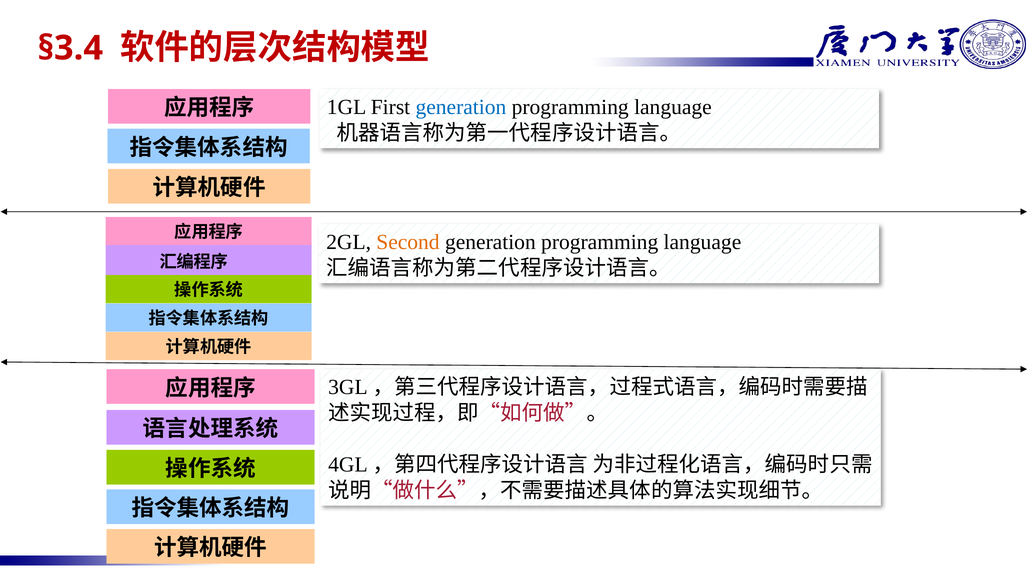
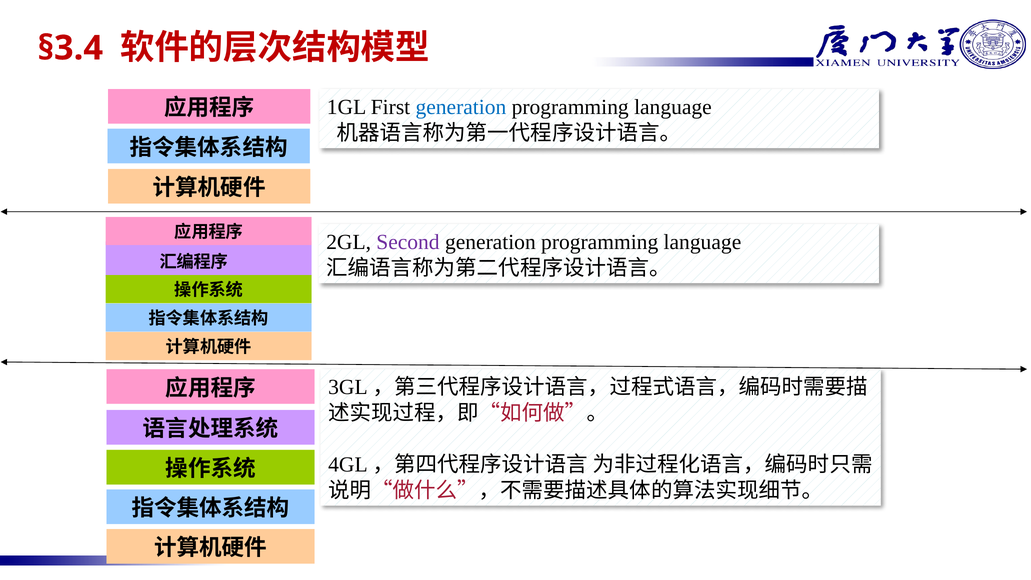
Second colour: orange -> purple
